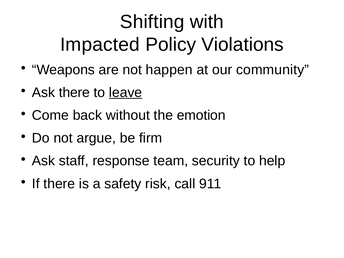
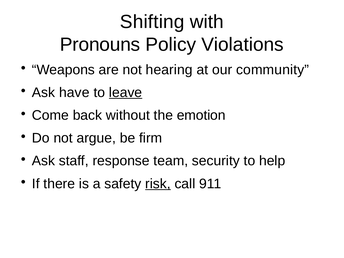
Impacted: Impacted -> Pronouns
happen: happen -> hearing
Ask there: there -> have
risk underline: none -> present
